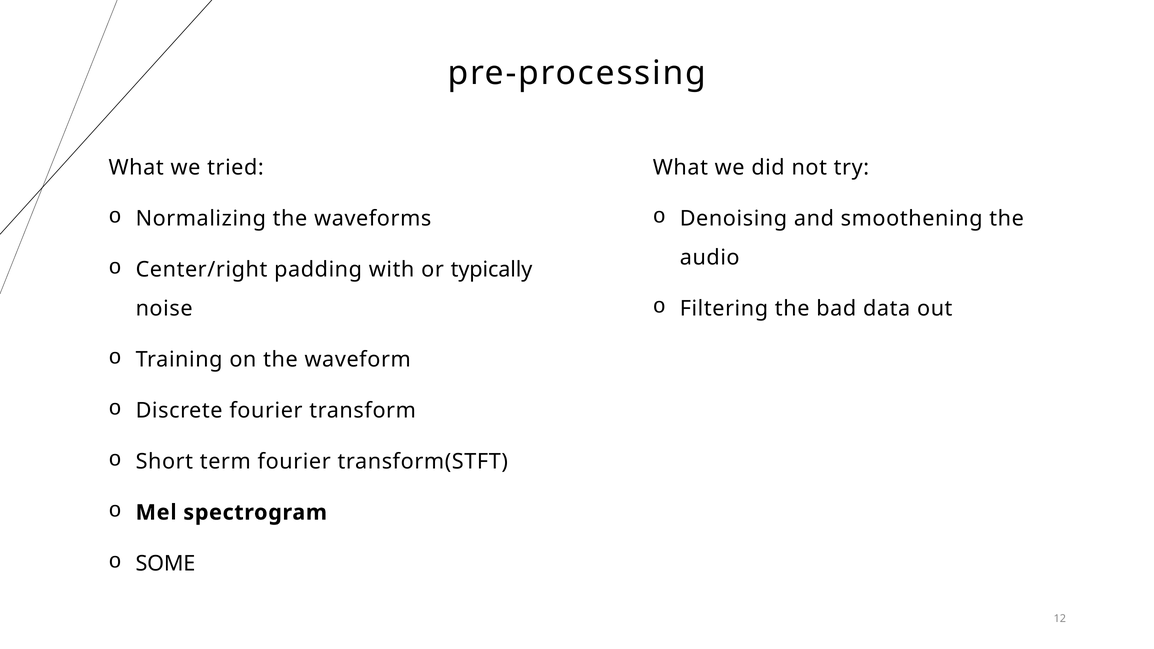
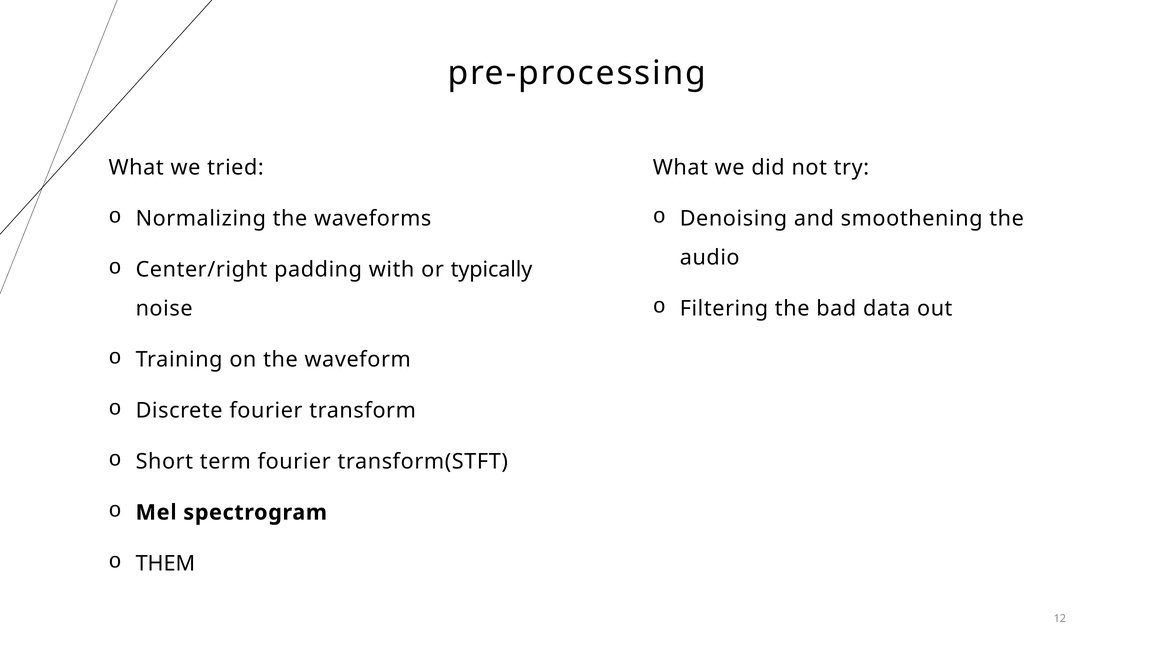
SOME: SOME -> THEM
